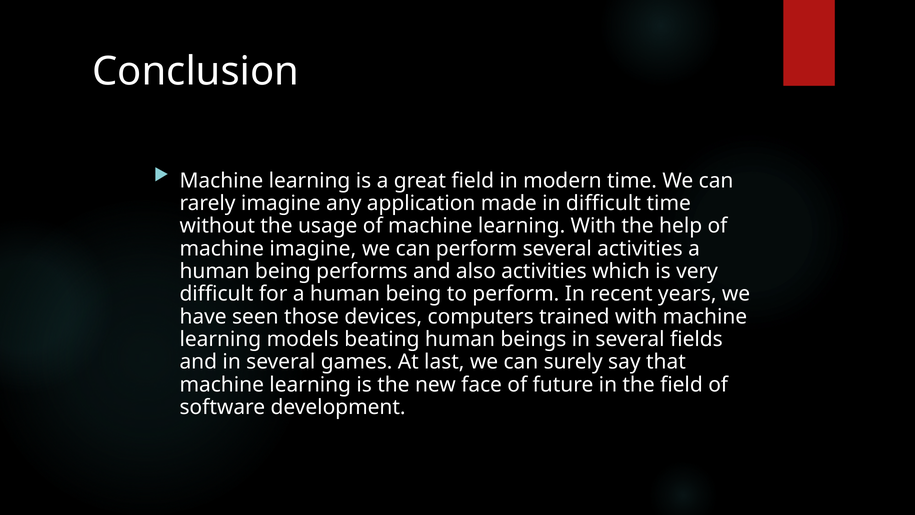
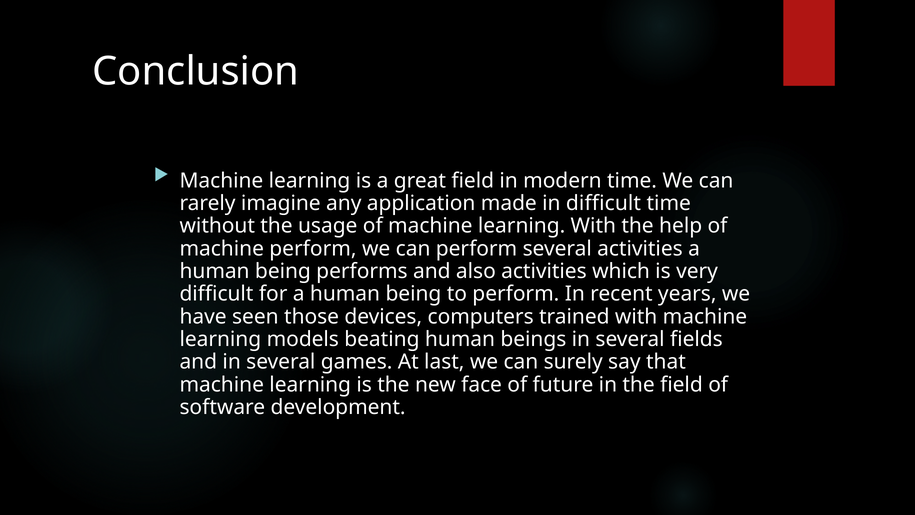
machine imagine: imagine -> perform
